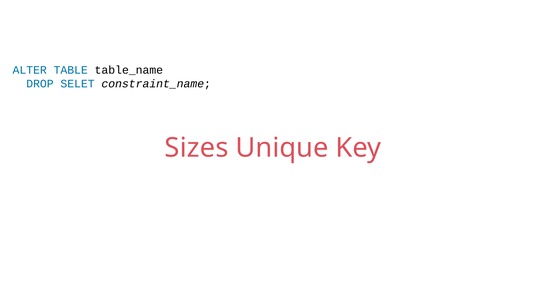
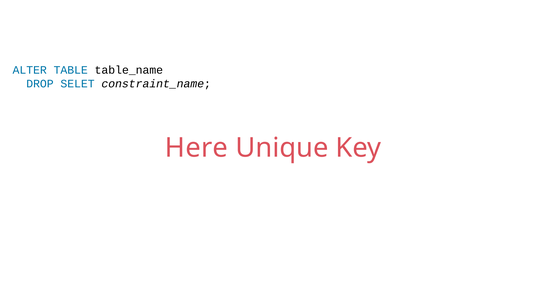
Sizes: Sizes -> Here
